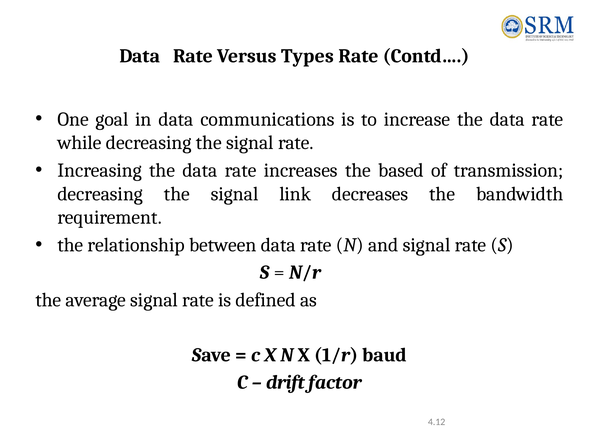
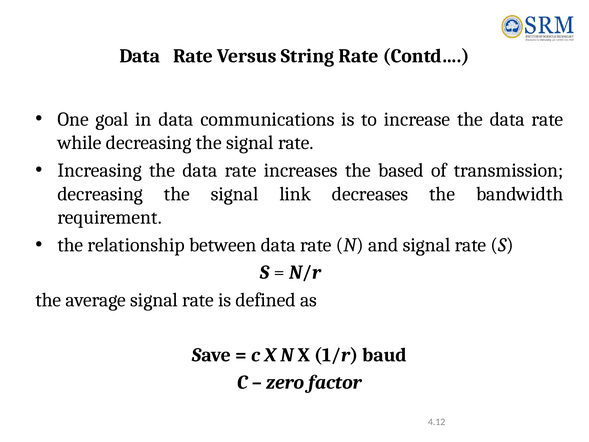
Types: Types -> String
drift: drift -> zero
